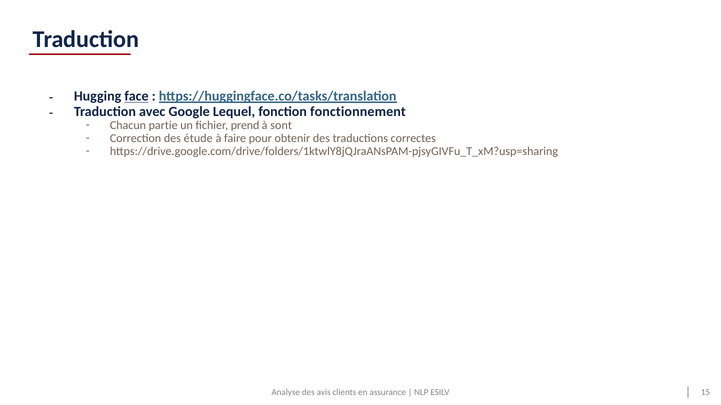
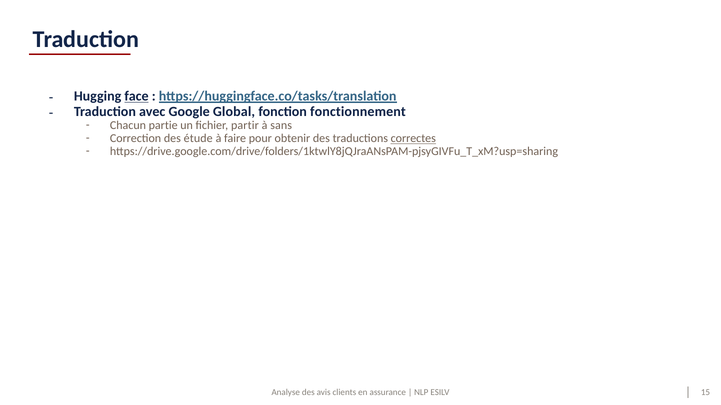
Lequel: Lequel -> Global
prend: prend -> partir
sont: sont -> sans
correctes underline: none -> present
